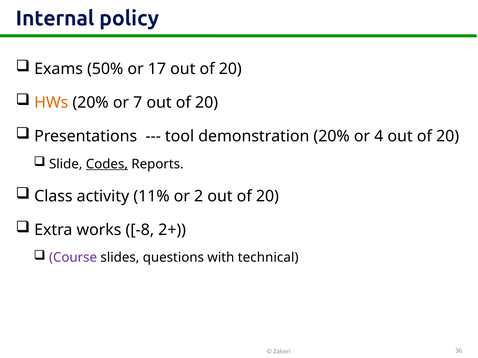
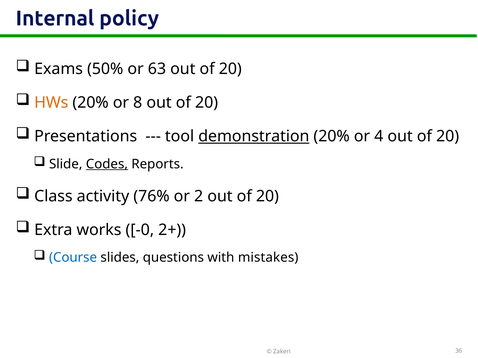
17: 17 -> 63
7: 7 -> 8
demonstration underline: none -> present
11%: 11% -> 76%
-8: -8 -> -0
Course colour: purple -> blue
technical: technical -> mistakes
